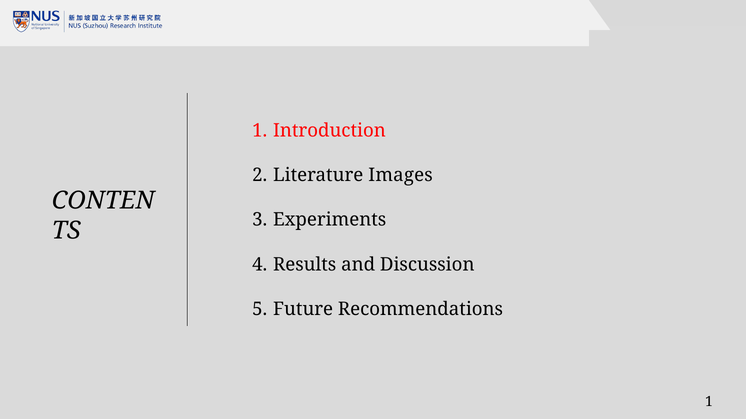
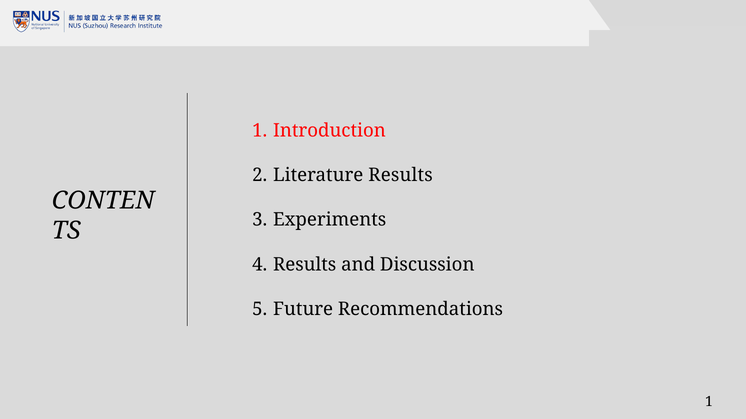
Literature Images: Images -> Results
